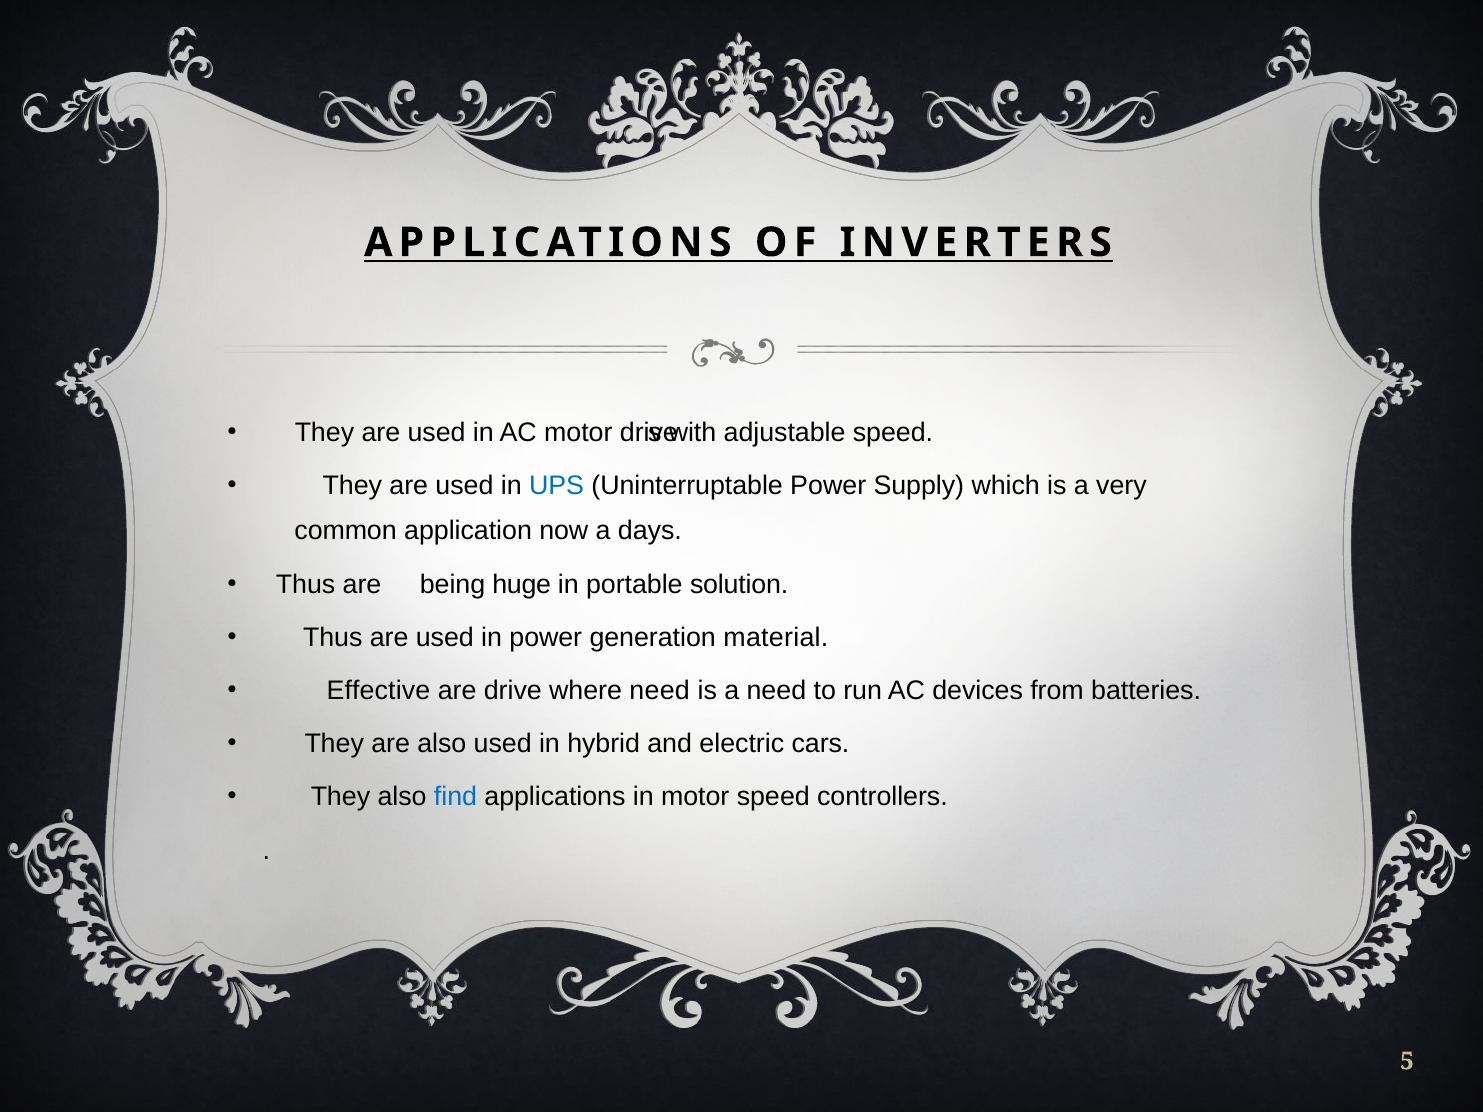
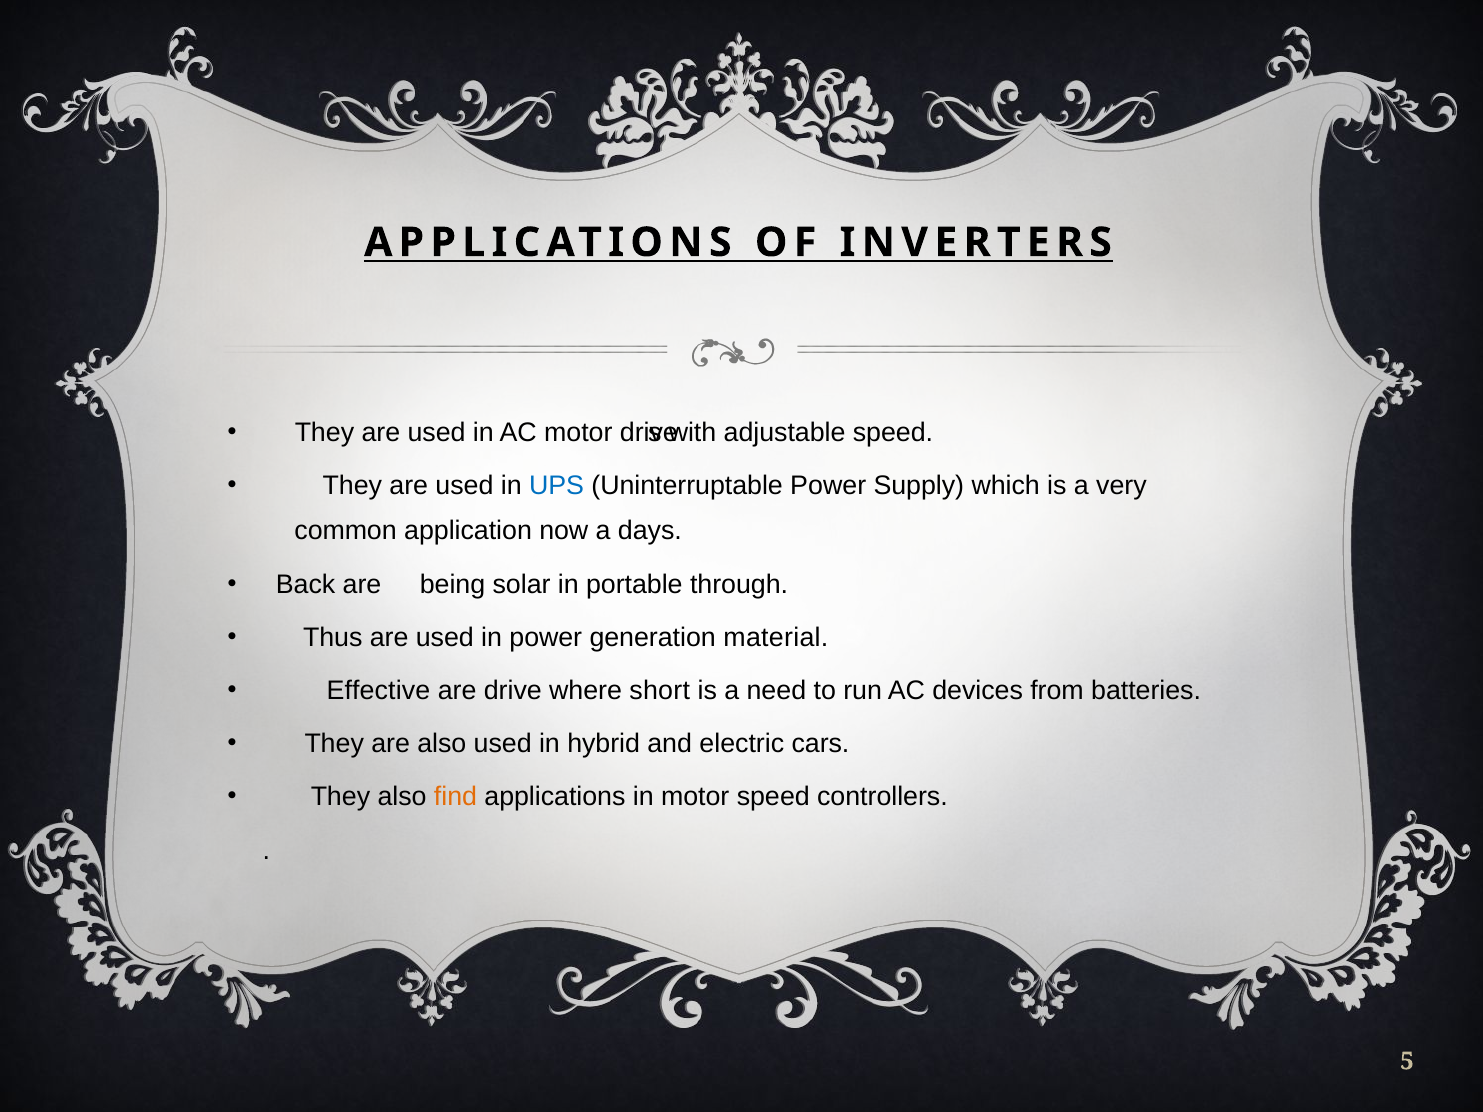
Thus at (306, 584): Thus -> Back
huge: huge -> solar
solution: solution -> through
where need: need -> short
find colour: blue -> orange
